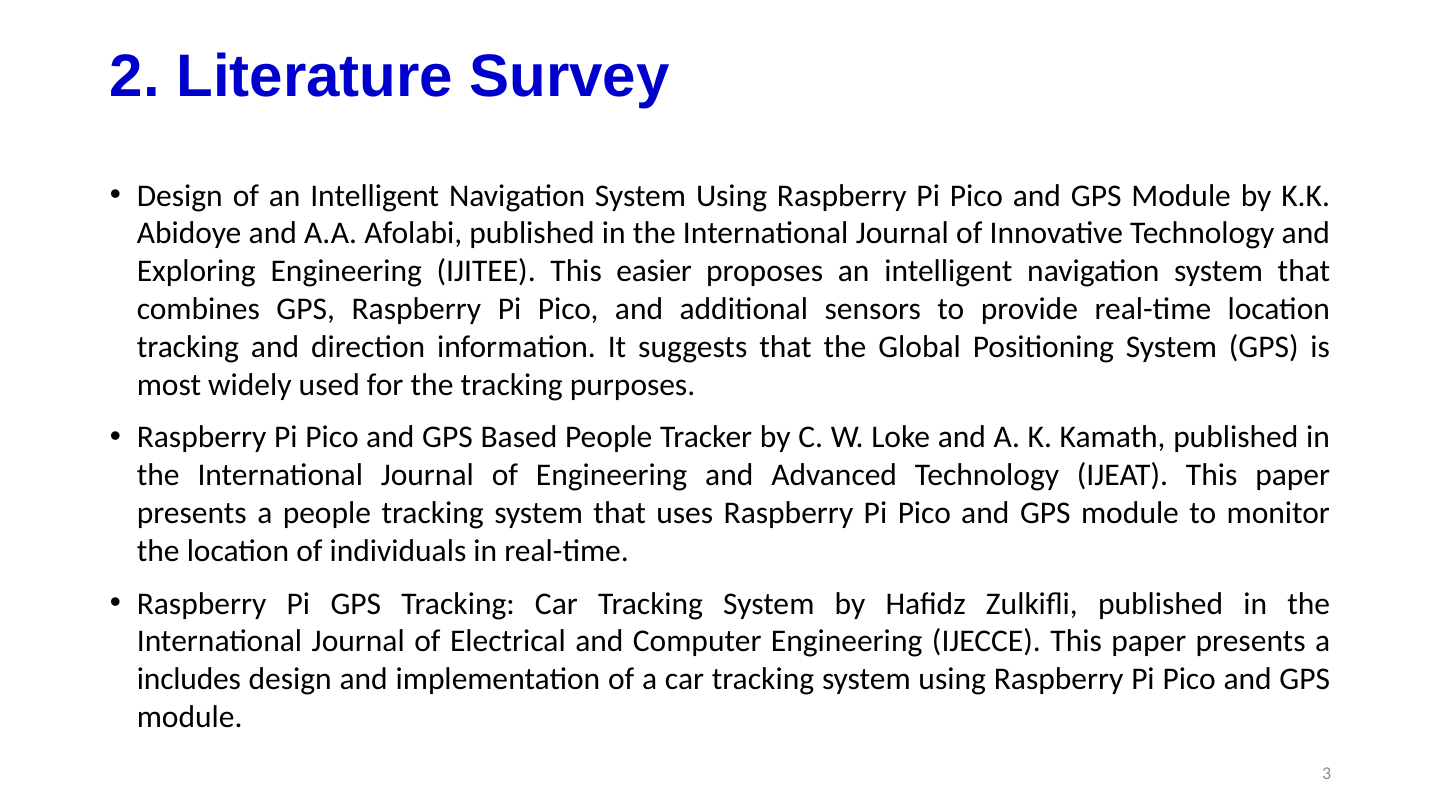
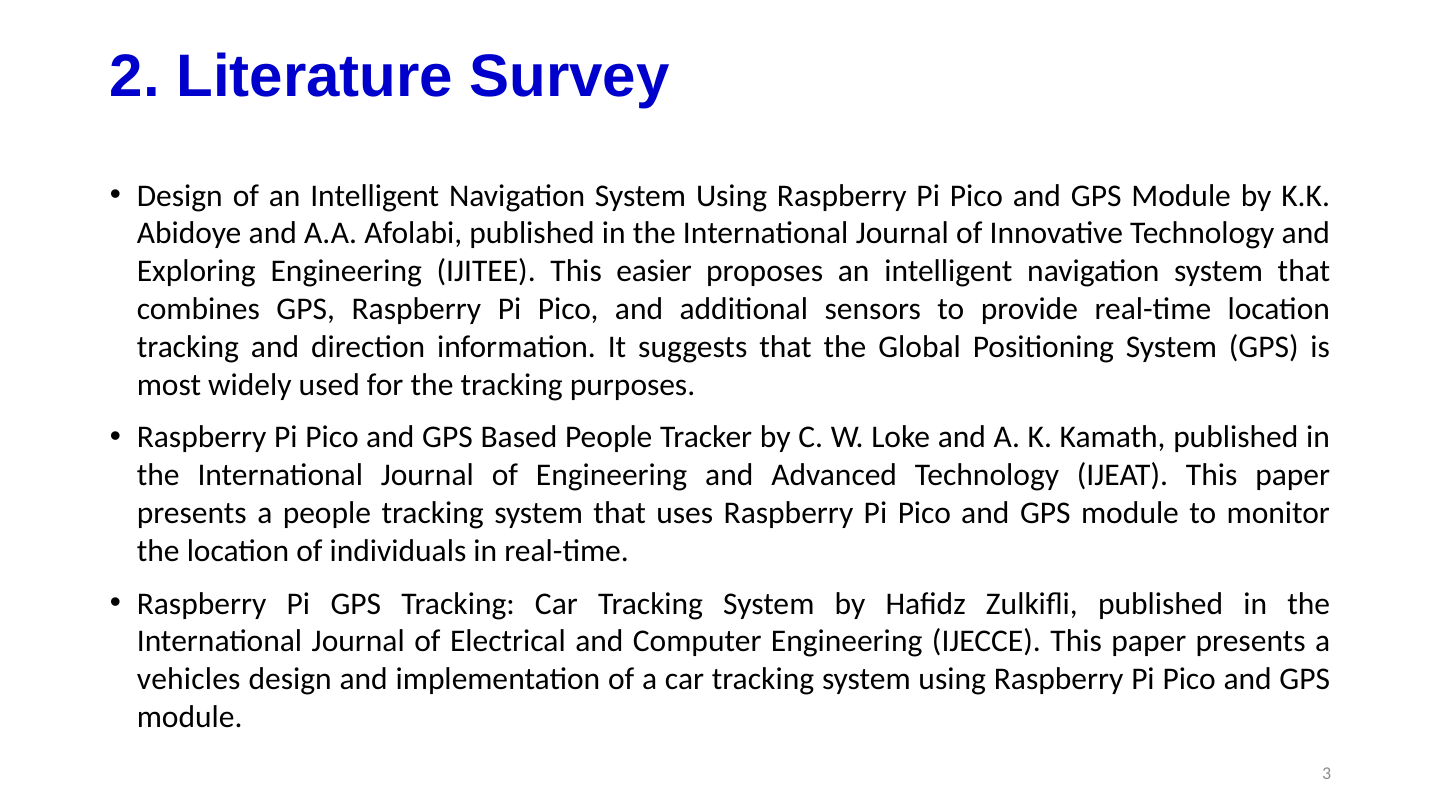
includes: includes -> vehicles
